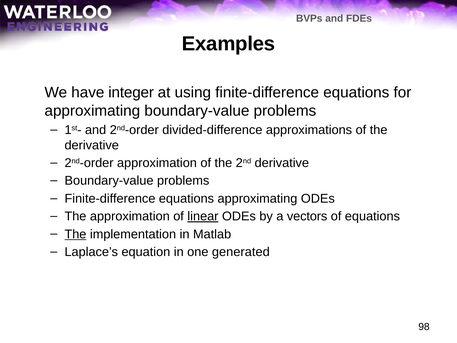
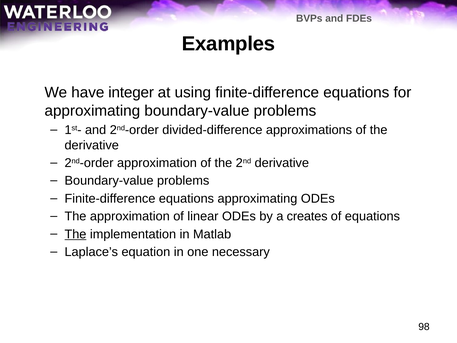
linear underline: present -> none
vectors: vectors -> creates
generated: generated -> necessary
